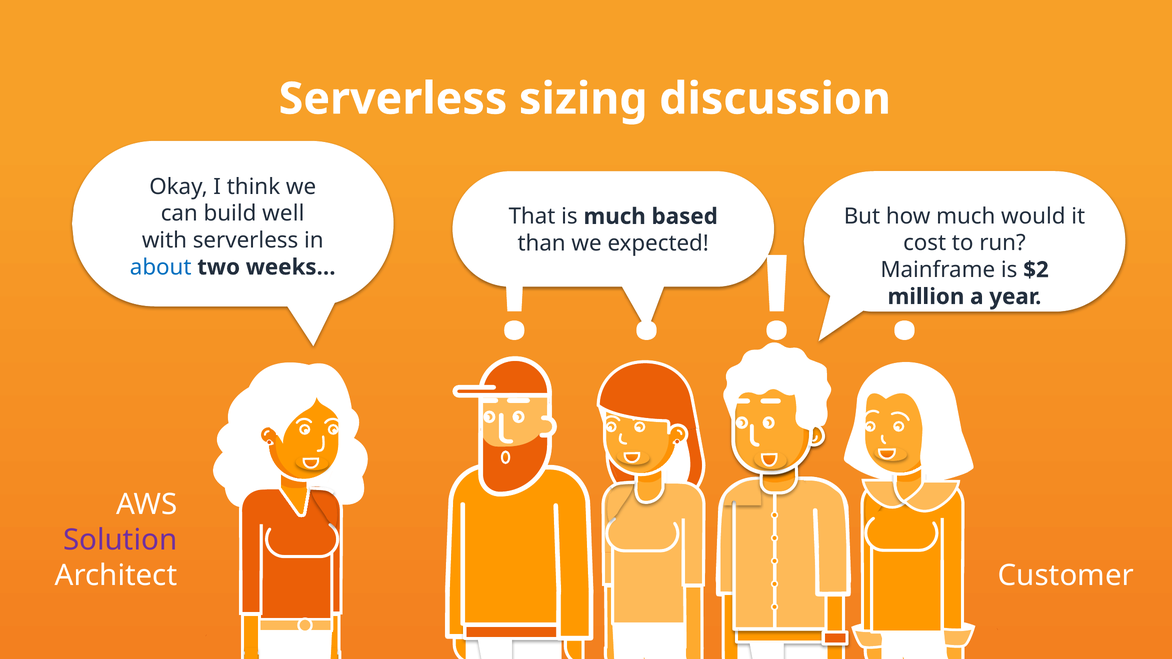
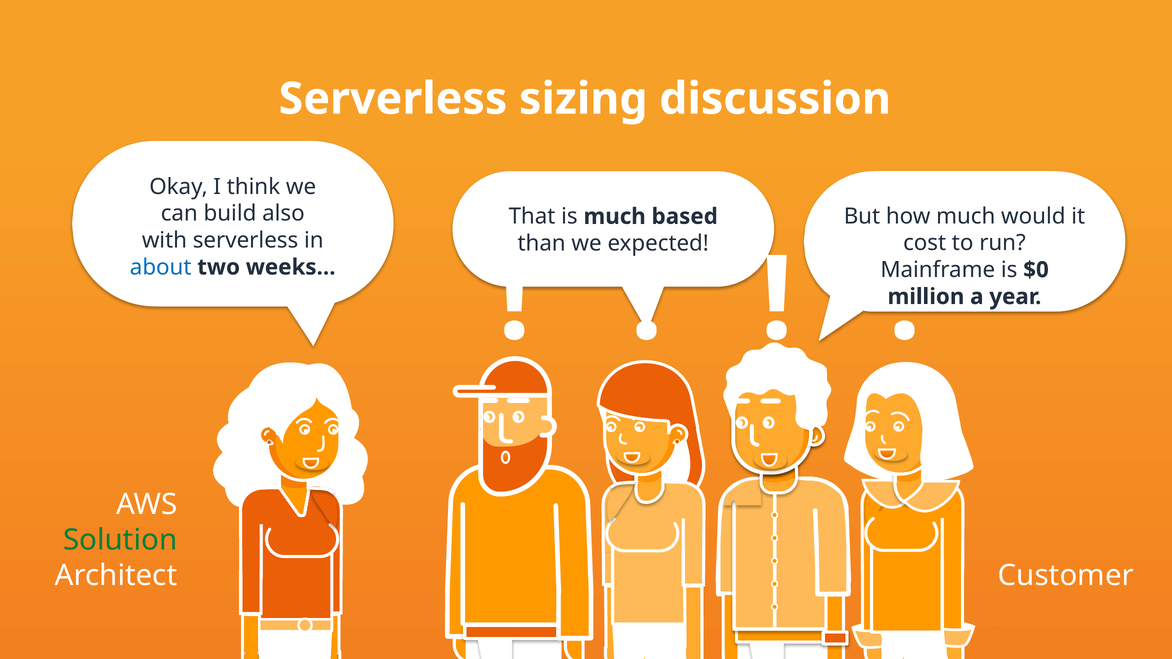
well: well -> also
$2: $2 -> $0
Solution colour: purple -> green
